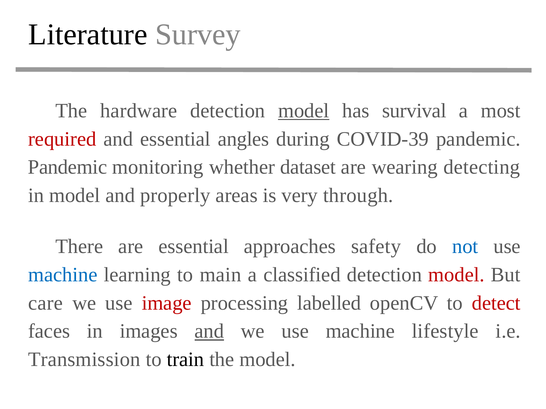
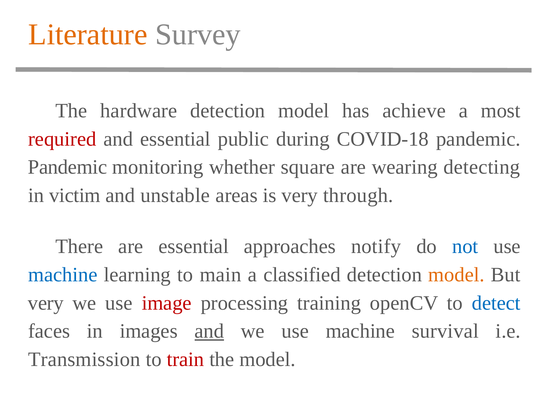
Literature colour: black -> orange
model at (304, 111) underline: present -> none
survival: survival -> achieve
angles: angles -> public
COVID-39: COVID-39 -> COVID-18
dataset: dataset -> square
in model: model -> victim
properly: properly -> unstable
safety: safety -> notify
model at (456, 275) colour: red -> orange
care at (46, 303): care -> very
labelled: labelled -> training
detect colour: red -> blue
lifestyle: lifestyle -> survival
train colour: black -> red
